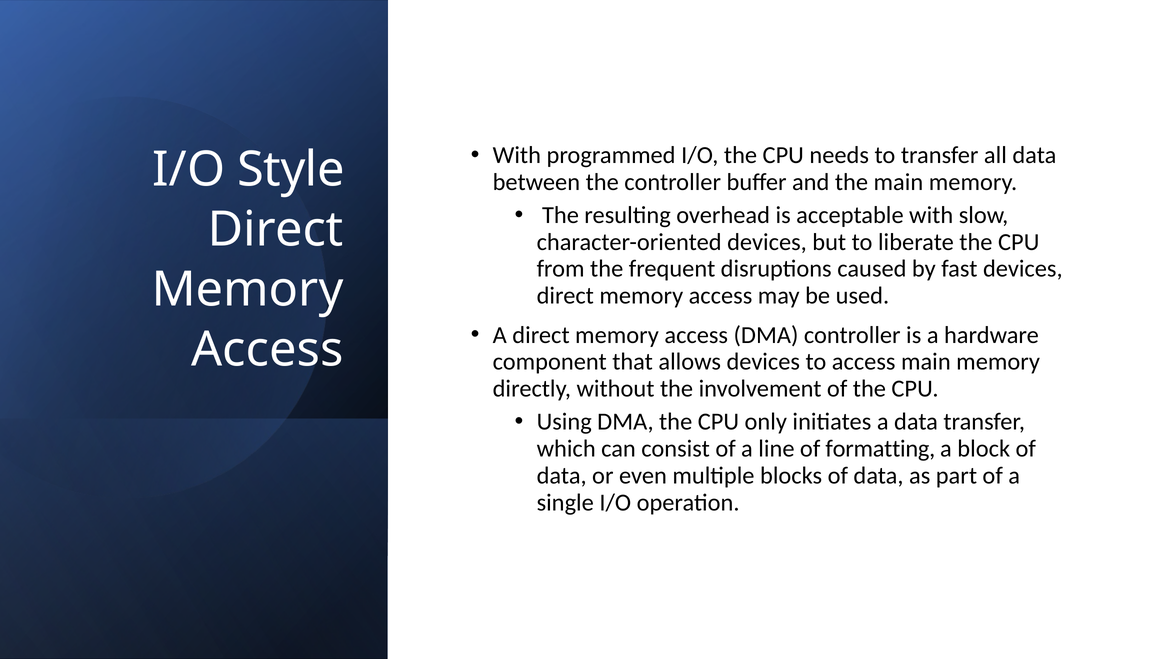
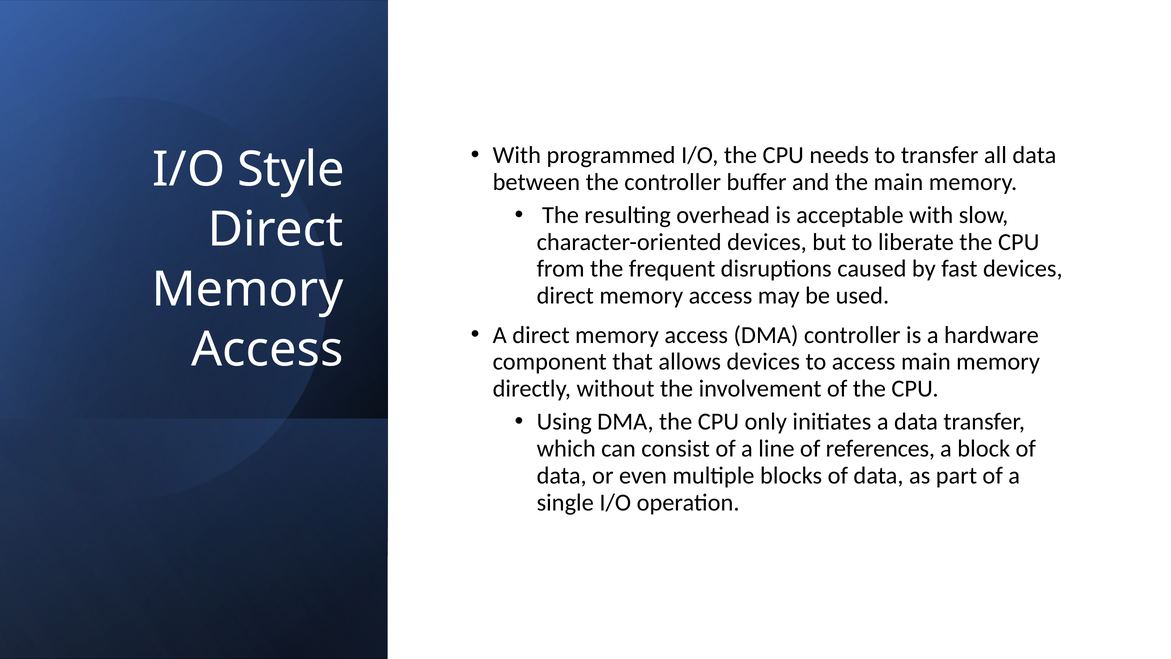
formatting: formatting -> references
